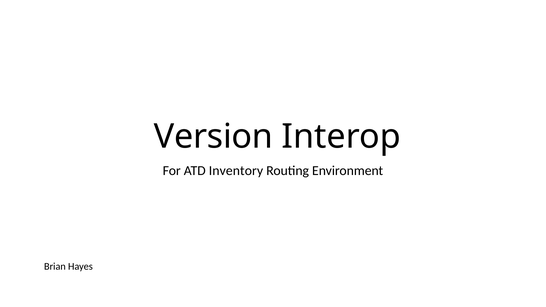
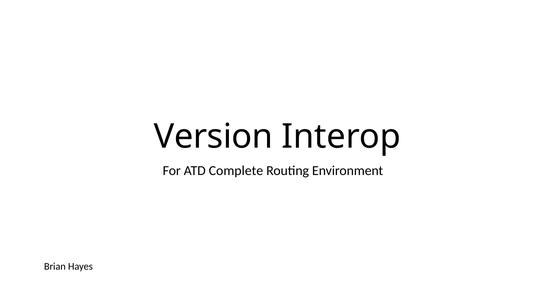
Inventory: Inventory -> Complete
